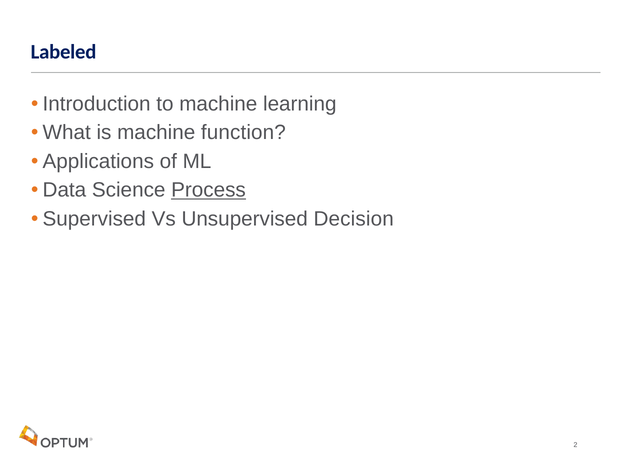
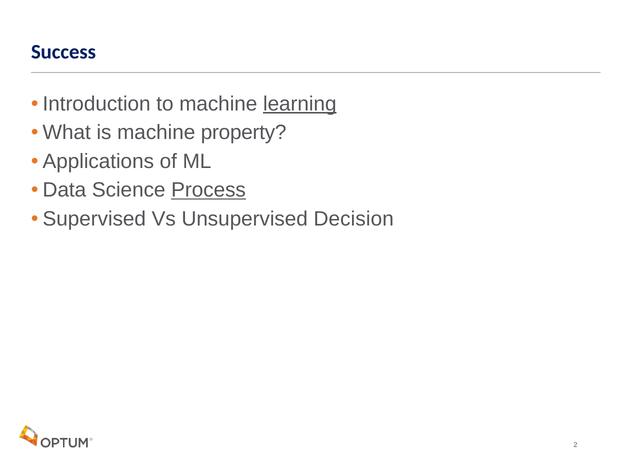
Labeled: Labeled -> Success
learning underline: none -> present
function: function -> property
